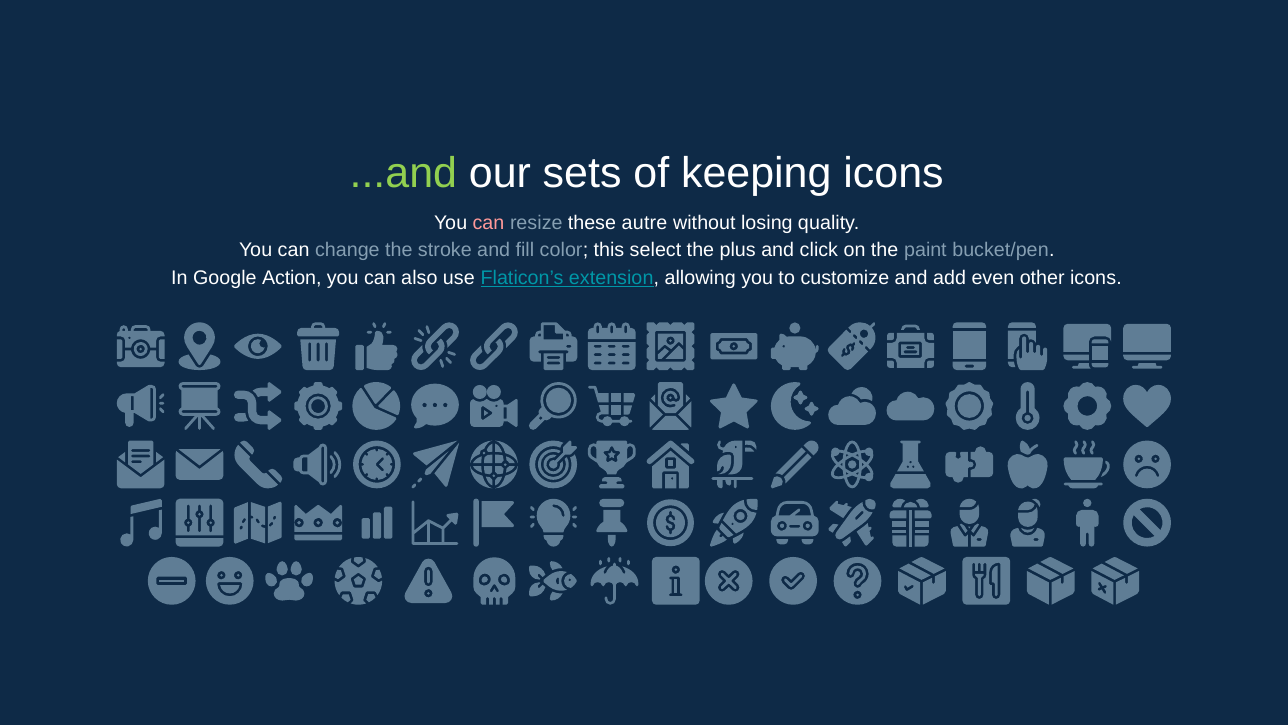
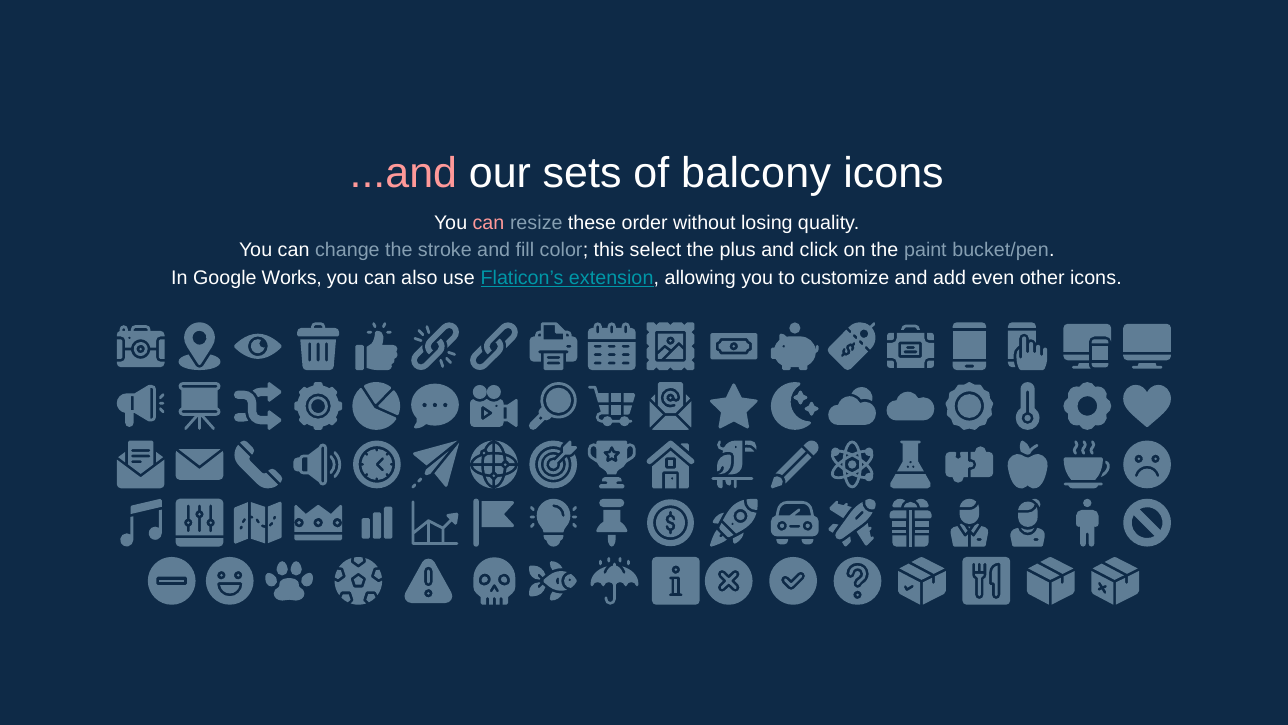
...and colour: light green -> pink
keeping: keeping -> balcony
autre: autre -> order
Action: Action -> Works
